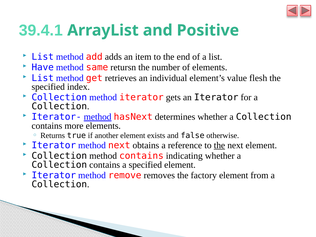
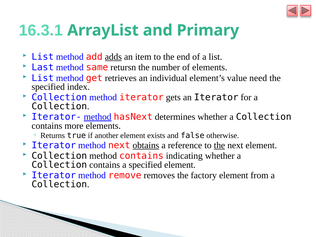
39.4.1: 39.4.1 -> 16.3.1
Positive: Positive -> Primary
adds underline: none -> present
Have: Have -> Last
flesh: flesh -> need
obtains underline: none -> present
